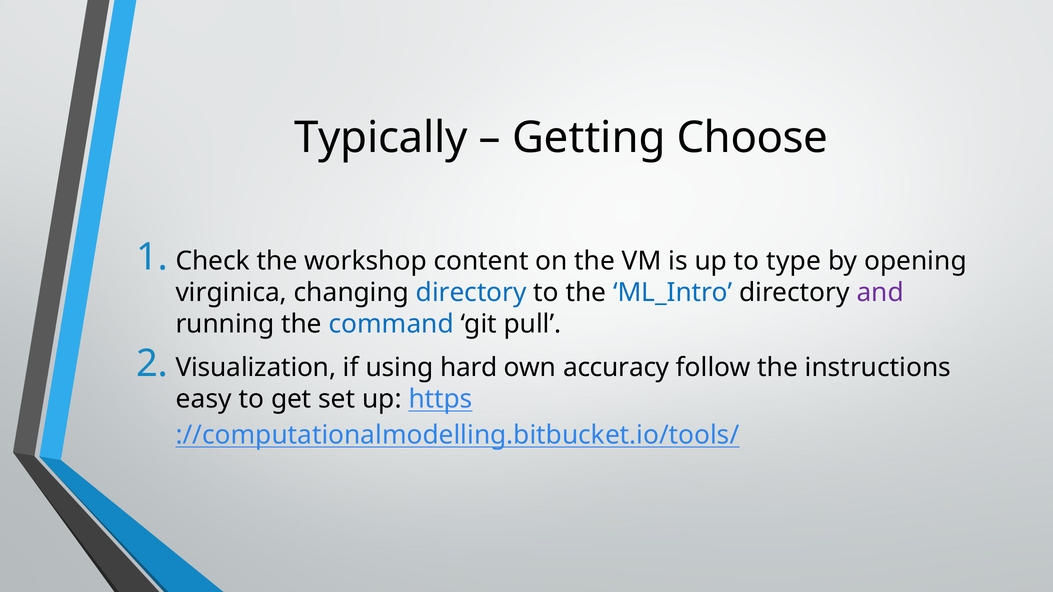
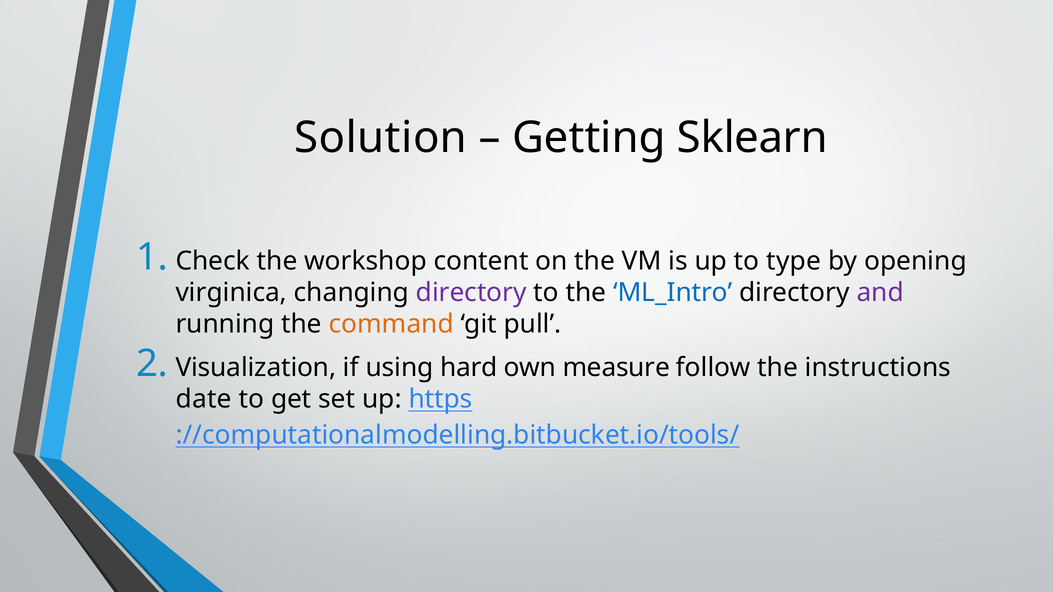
Typically: Typically -> Solution
Choose: Choose -> Sklearn
directory at (471, 293) colour: blue -> purple
command colour: blue -> orange
accuracy: accuracy -> measure
easy: easy -> date
